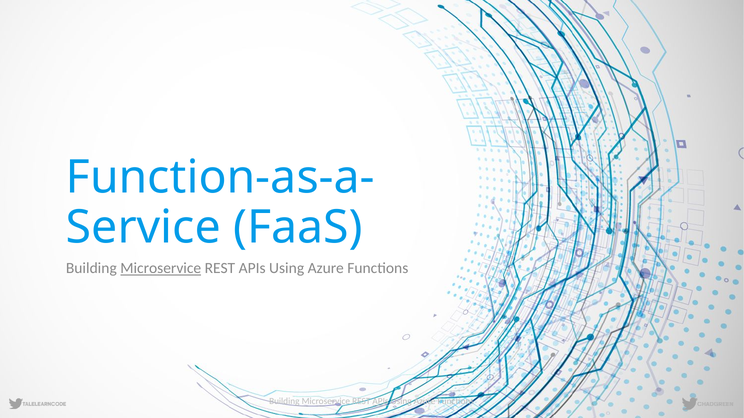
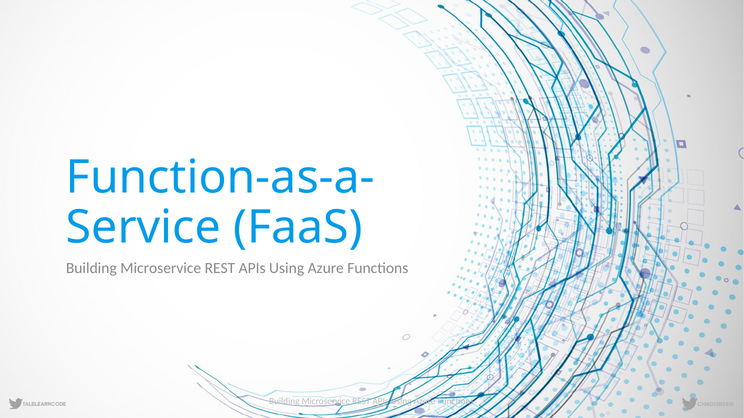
Microservice at (161, 269) underline: present -> none
